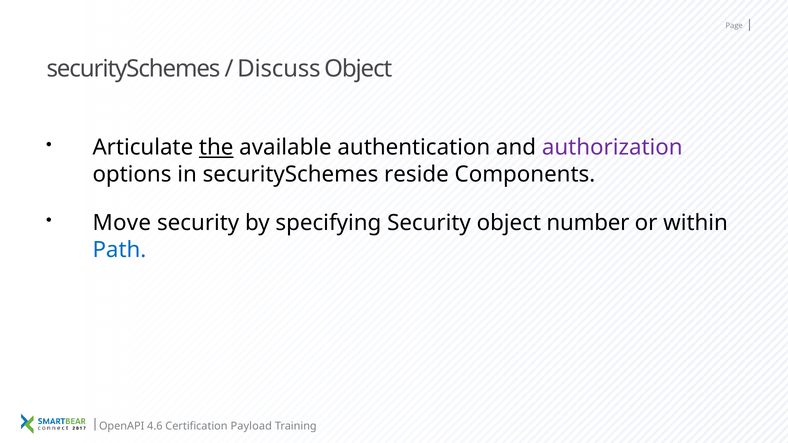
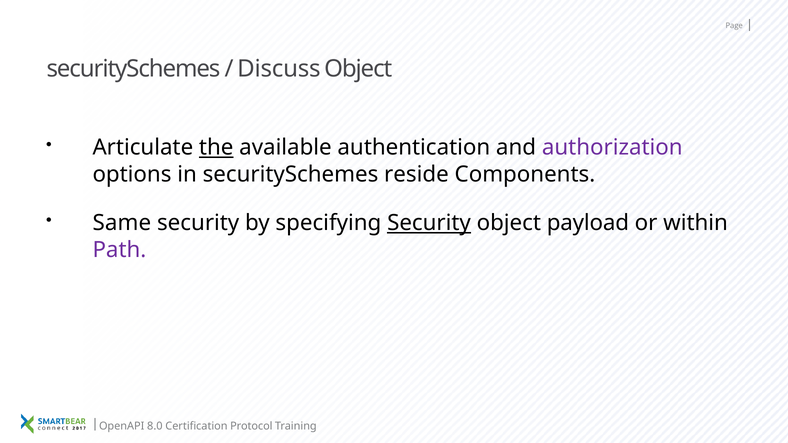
Move: Move -> Same
Security at (429, 223) underline: none -> present
number: number -> payload
Path colour: blue -> purple
4.6: 4.6 -> 8.0
Payload: Payload -> Protocol
